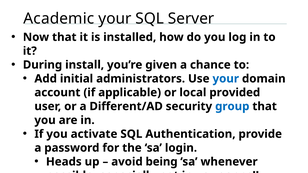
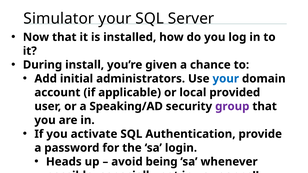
Academic: Academic -> Simulator
Different/AD: Different/AD -> Speaking/AD
group colour: blue -> purple
